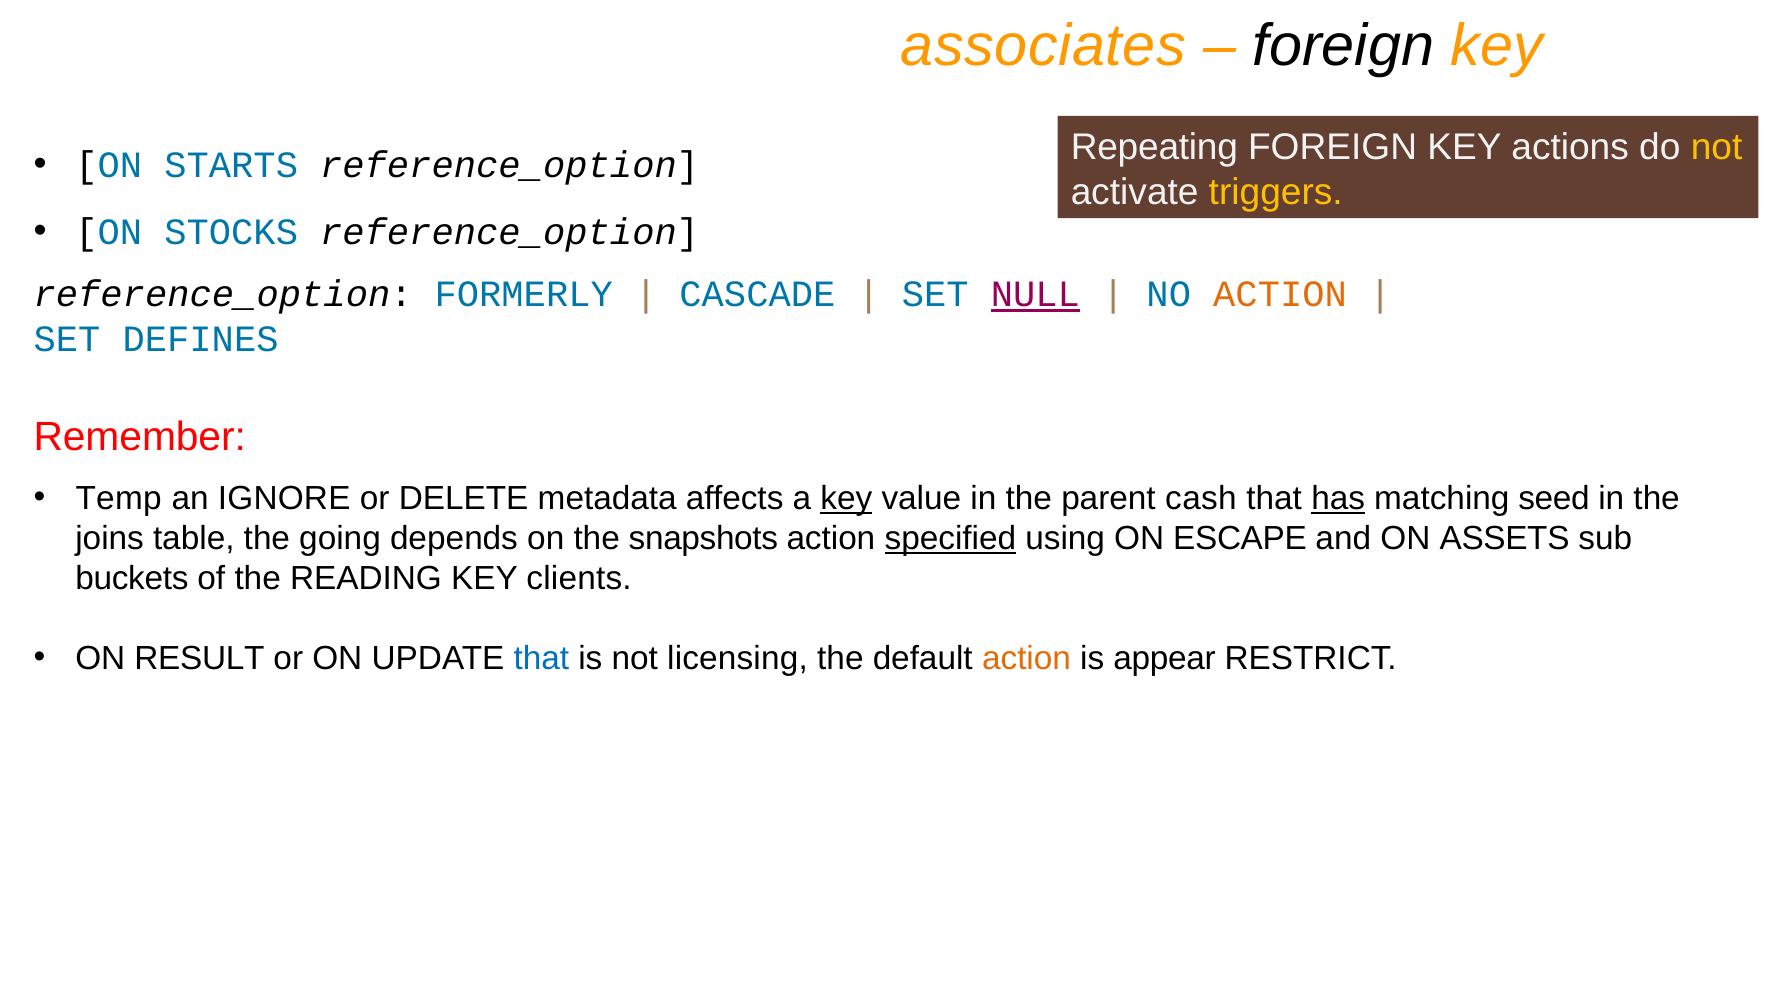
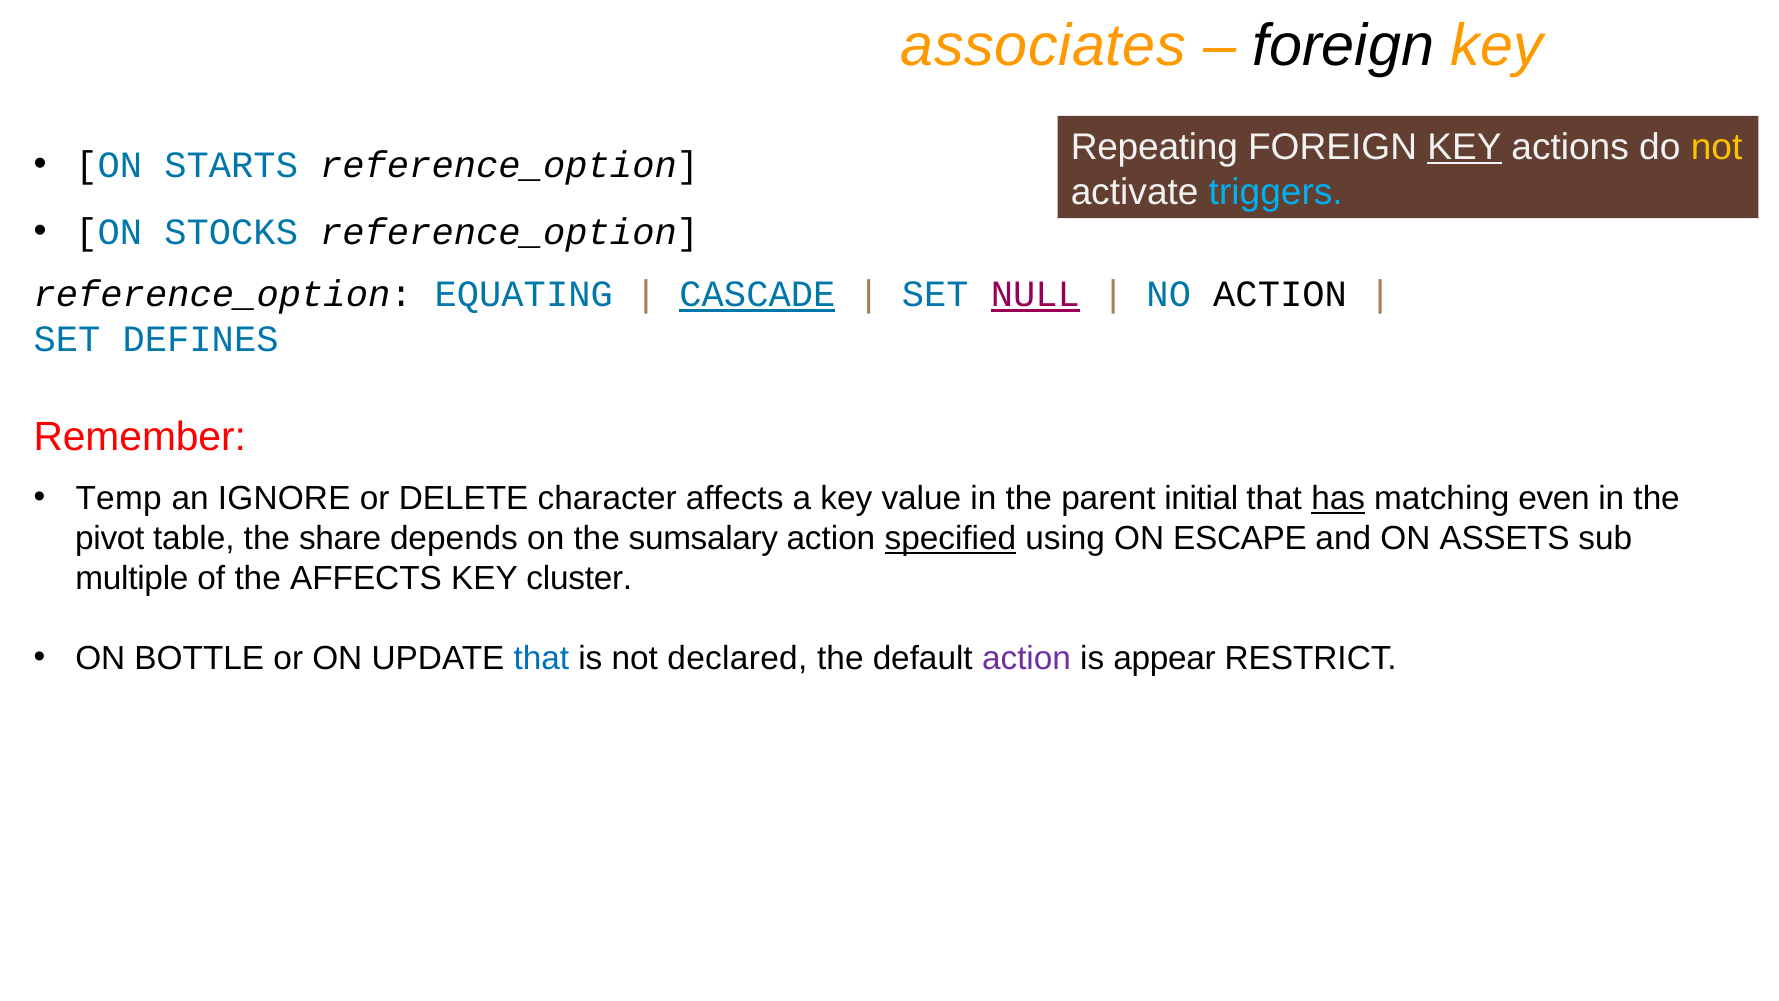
KEY at (1465, 147) underline: none -> present
triggers colour: yellow -> light blue
FORMERLY: FORMERLY -> EQUATING
CASCADE underline: none -> present
ACTION at (1280, 294) colour: orange -> black
metadata: metadata -> character
key at (846, 498) underline: present -> none
cash: cash -> initial
seed: seed -> even
joins: joins -> pivot
going: going -> share
snapshots: snapshots -> sumsalary
buckets: buckets -> multiple
the READING: READING -> AFFECTS
clients: clients -> cluster
RESULT: RESULT -> BOTTLE
licensing: licensing -> declared
action at (1027, 658) colour: orange -> purple
